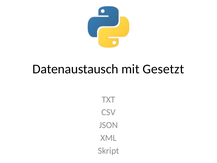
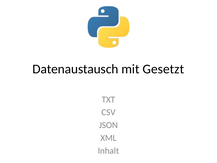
Skript: Skript -> Inhalt
